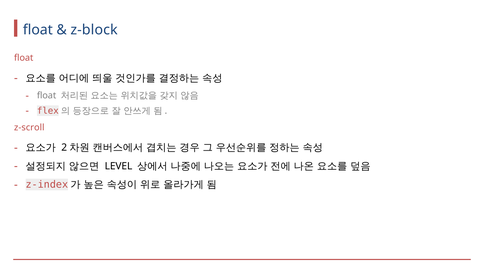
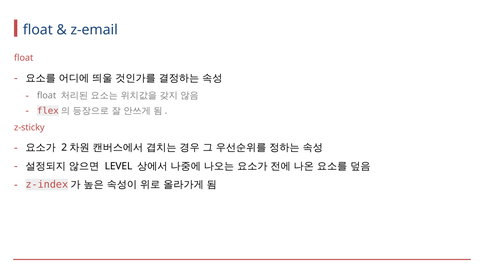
z-block: z-block -> z-email
z-scroll: z-scroll -> z-sticky
